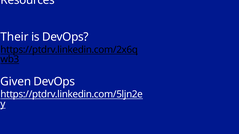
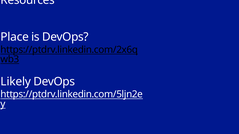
Their: Their -> Place
Given: Given -> Likely
